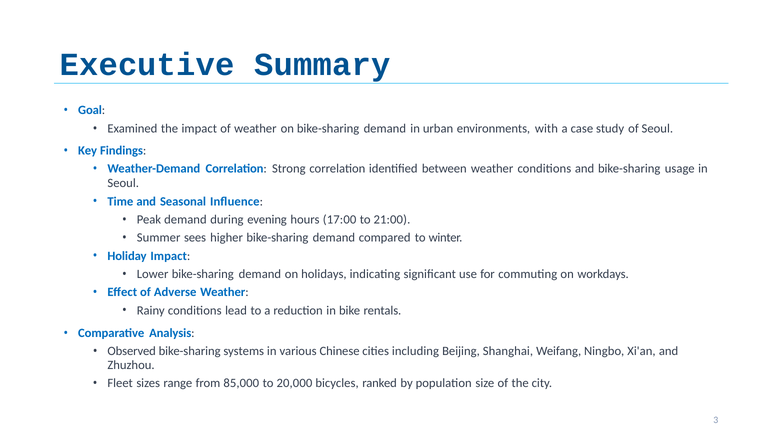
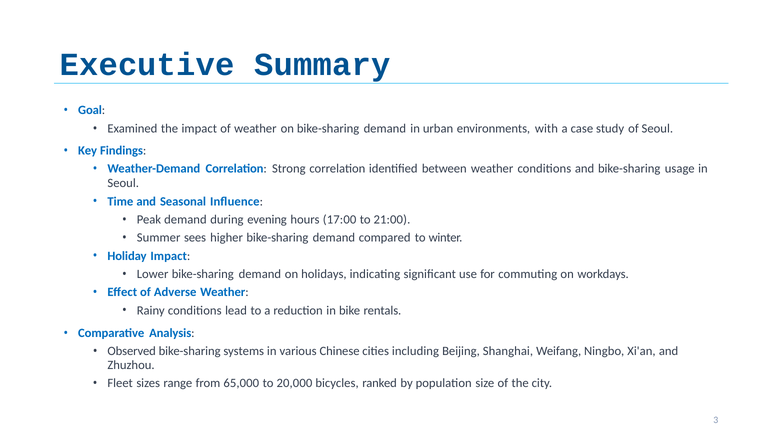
85,000: 85,000 -> 65,000
